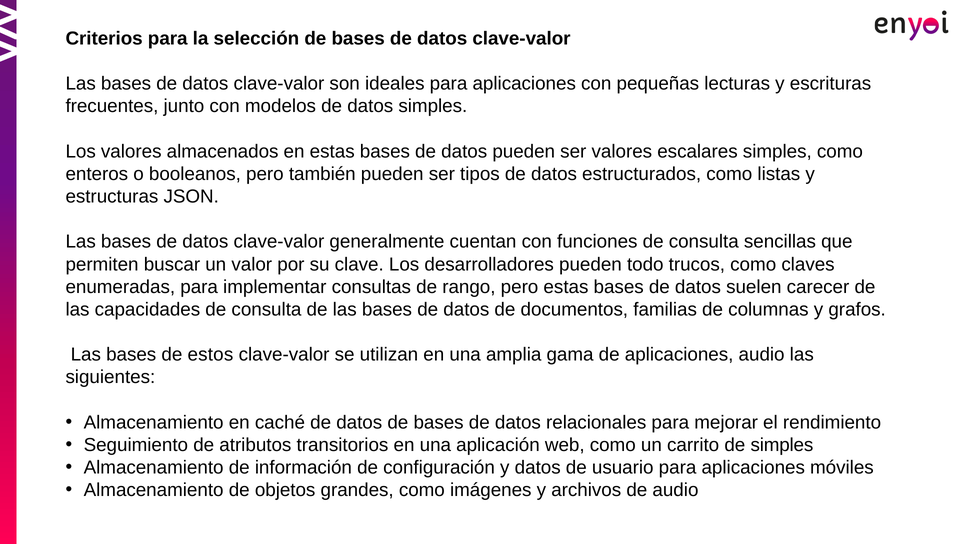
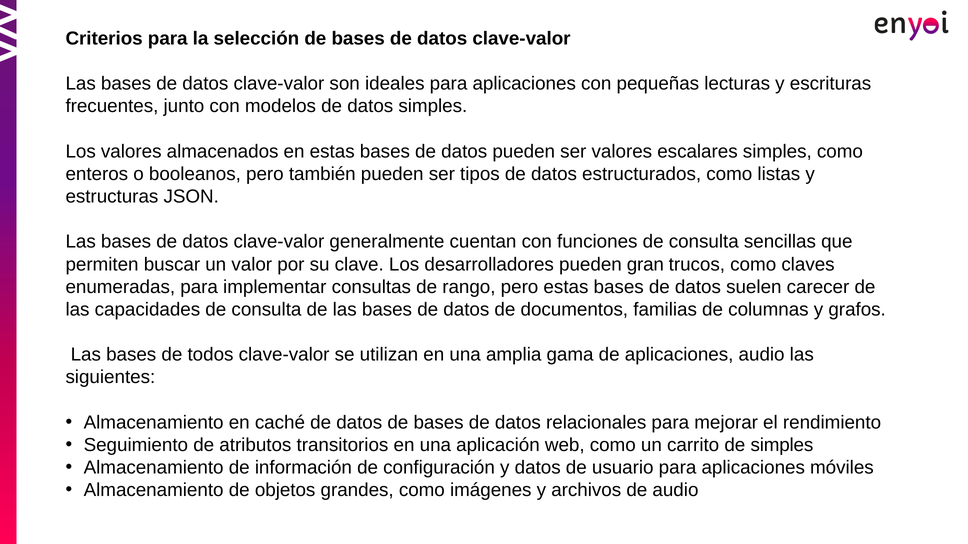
todo: todo -> gran
estos: estos -> todos
